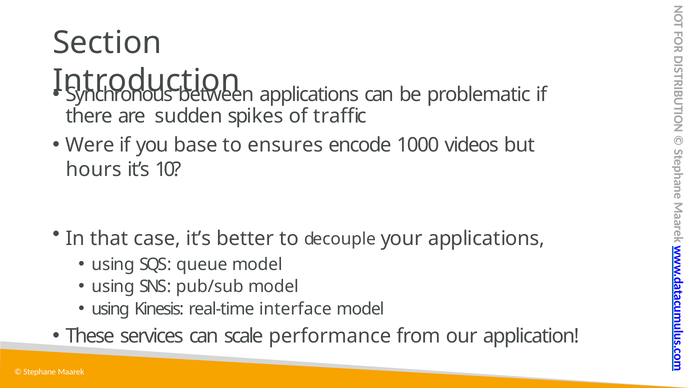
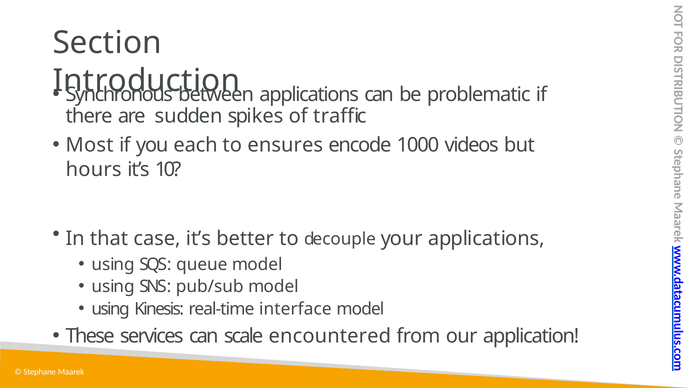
Were: Were -> Most
base: base -> each
performance: performance -> encountered
